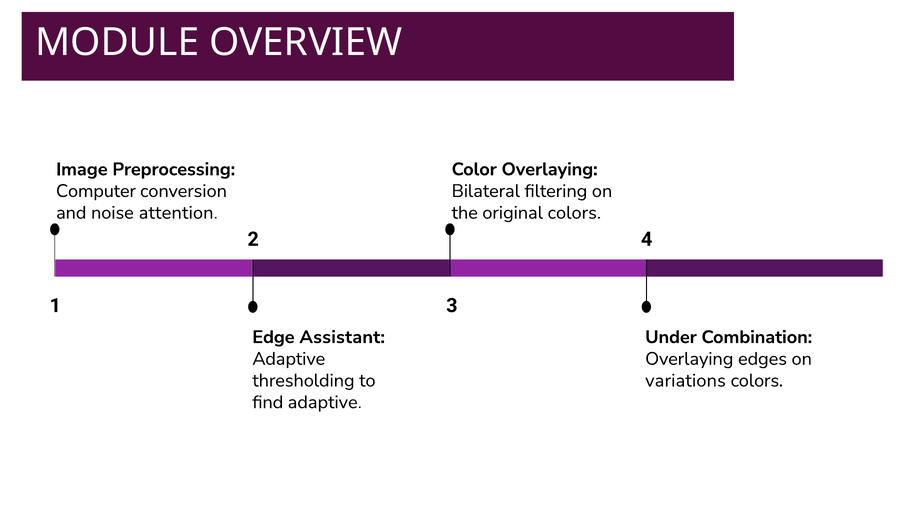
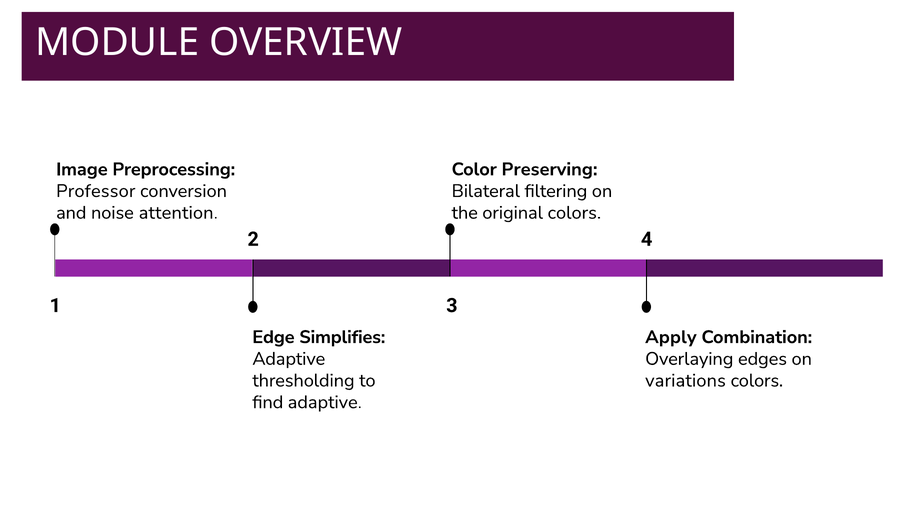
Color Overlaying: Overlaying -> Preserving
Computer: Computer -> Professor
Assistant: Assistant -> Simplifies
Under: Under -> Apply
